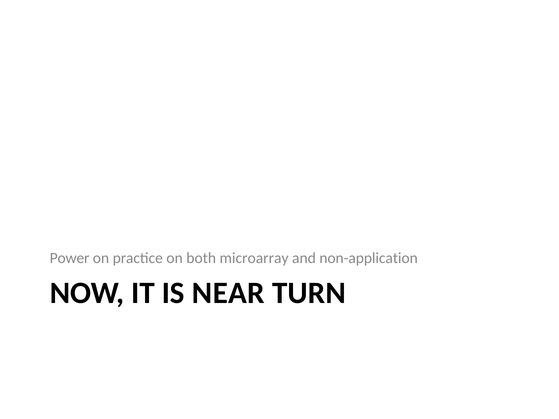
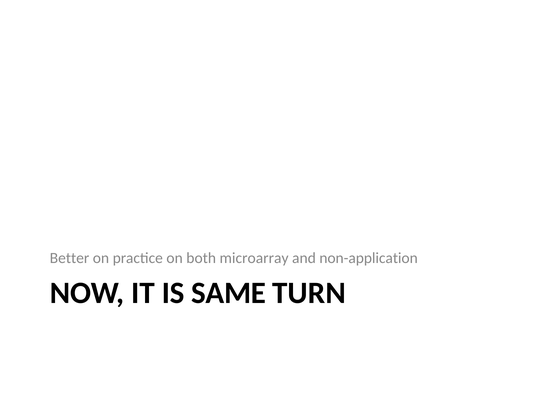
Power: Power -> Better
NEAR: NEAR -> SAME
